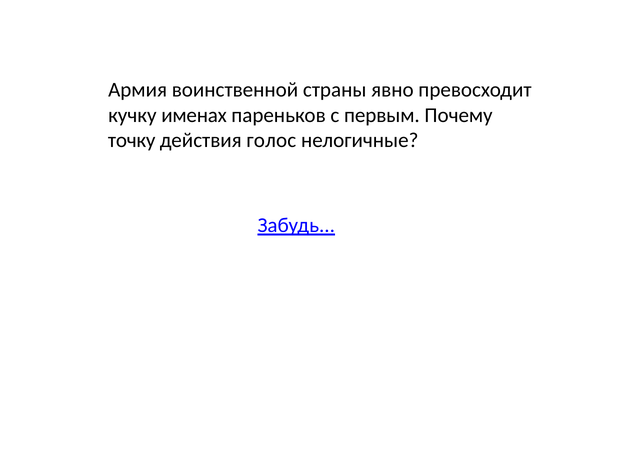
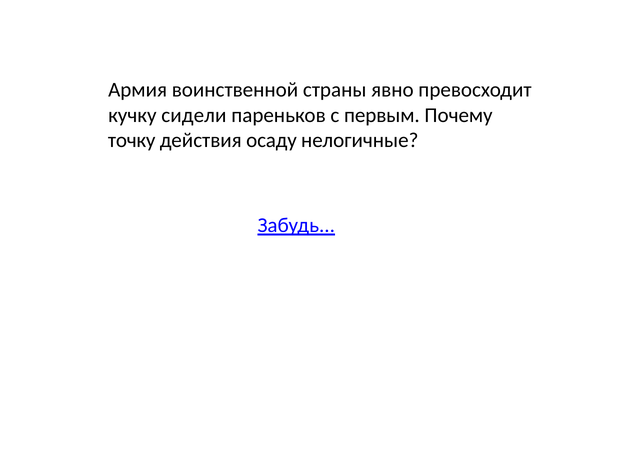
именах: именах -> сидели
голос: голос -> осаду
